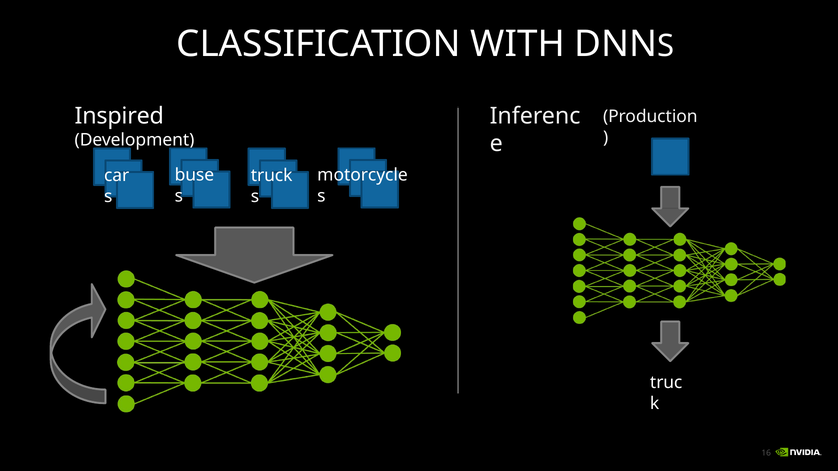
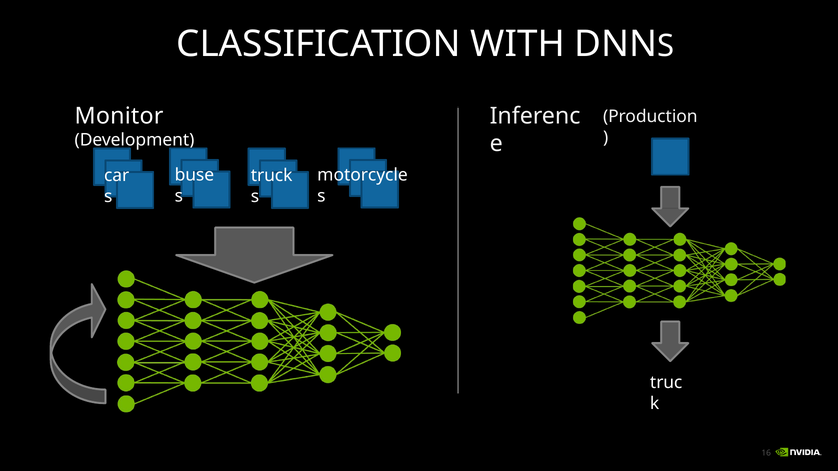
Inspired: Inspired -> Monitor
